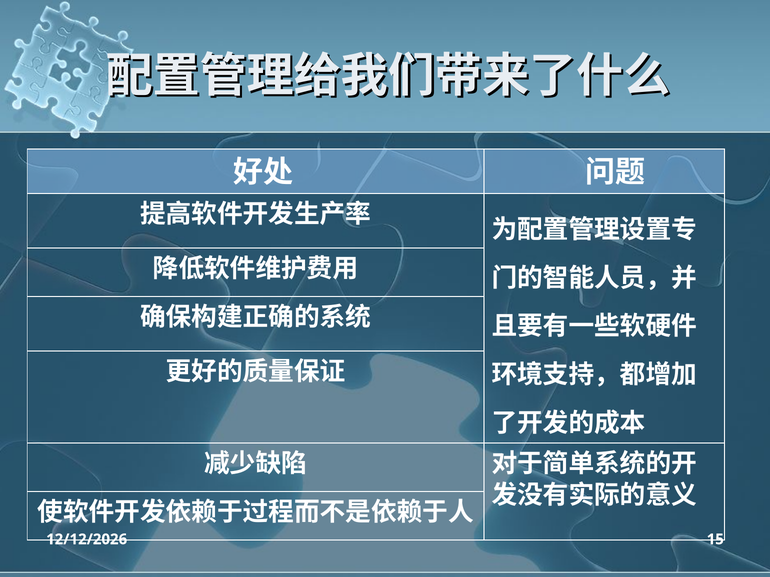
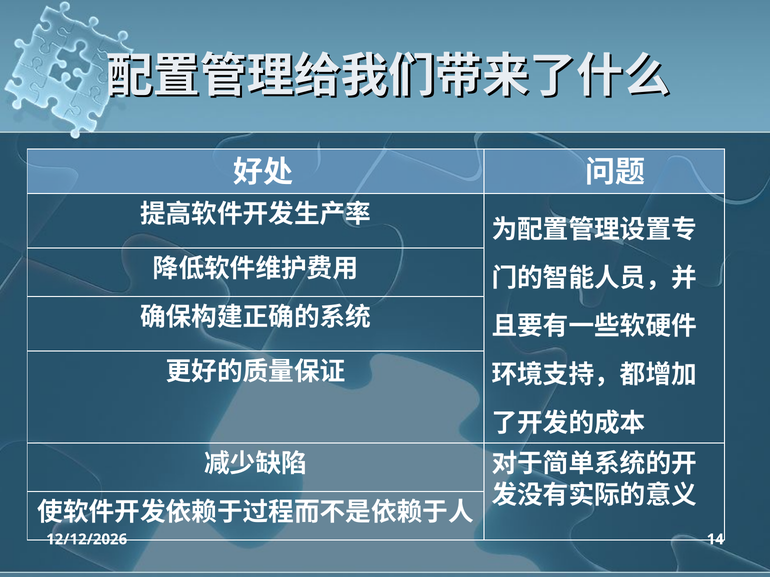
15: 15 -> 14
